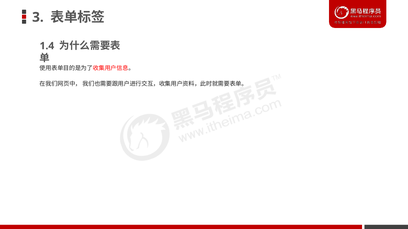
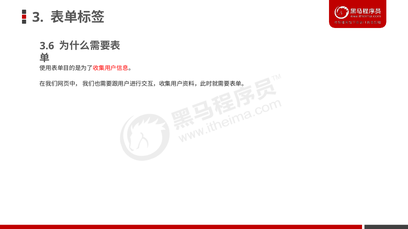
1.4: 1.4 -> 3.6
